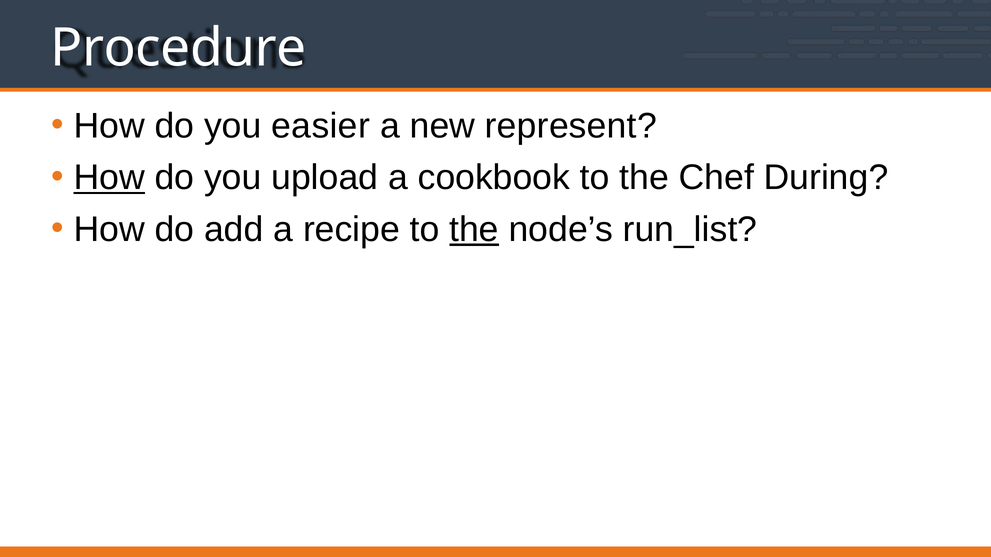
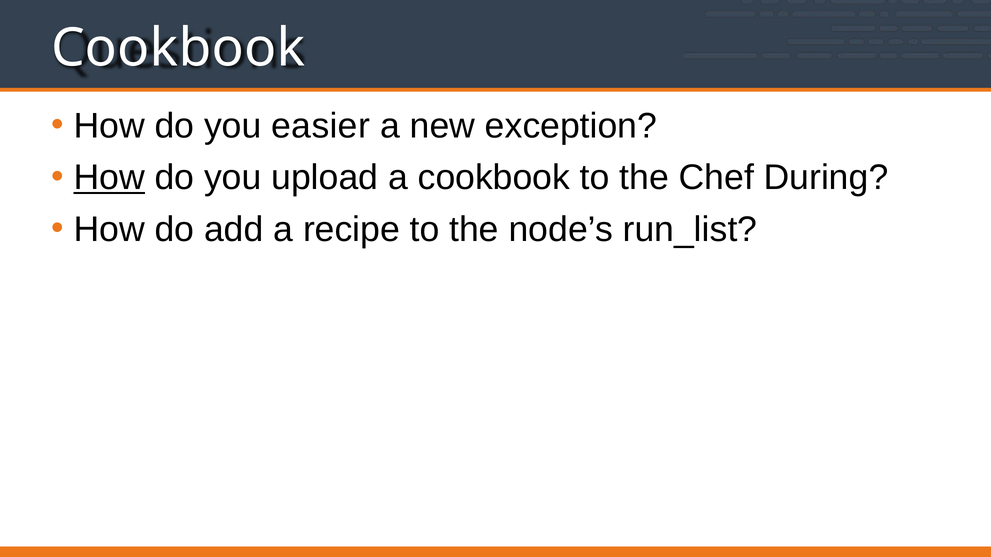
Procedure at (178, 48): Procedure -> Cookbook
represent: represent -> exception
the at (474, 230) underline: present -> none
